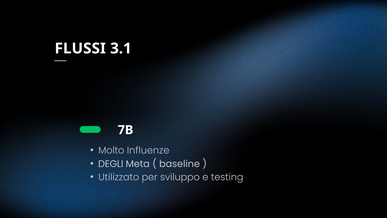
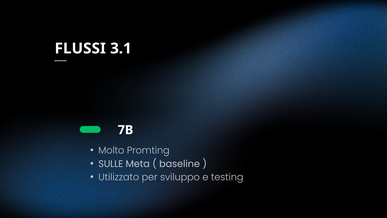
Influenze: Influenze -> Promting
DEGLI: DEGLI -> SULLE
